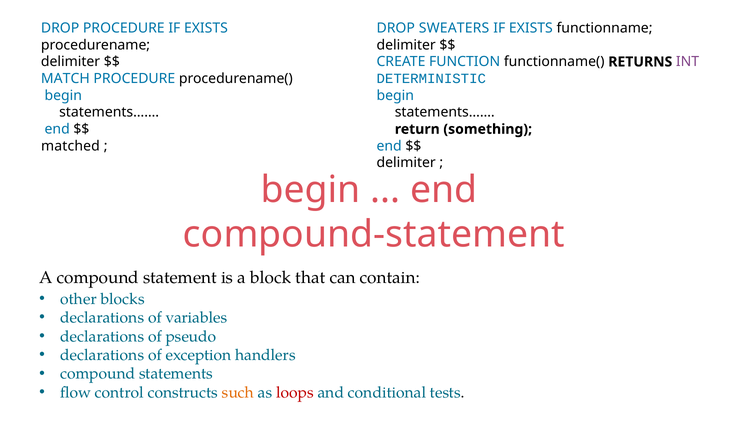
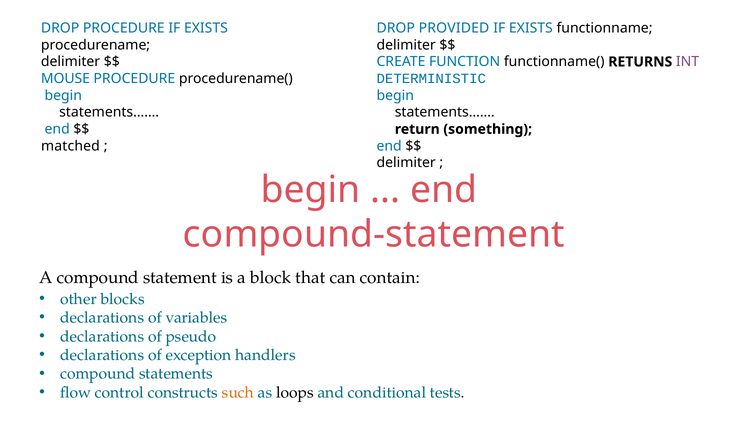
SWEATERS: SWEATERS -> PROVIDED
MATCH: MATCH -> MOUSE
loops colour: red -> black
